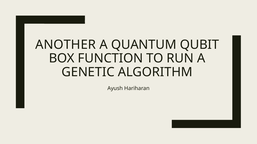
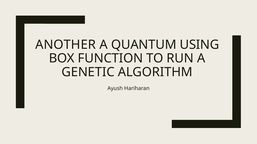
QUBIT: QUBIT -> USING
